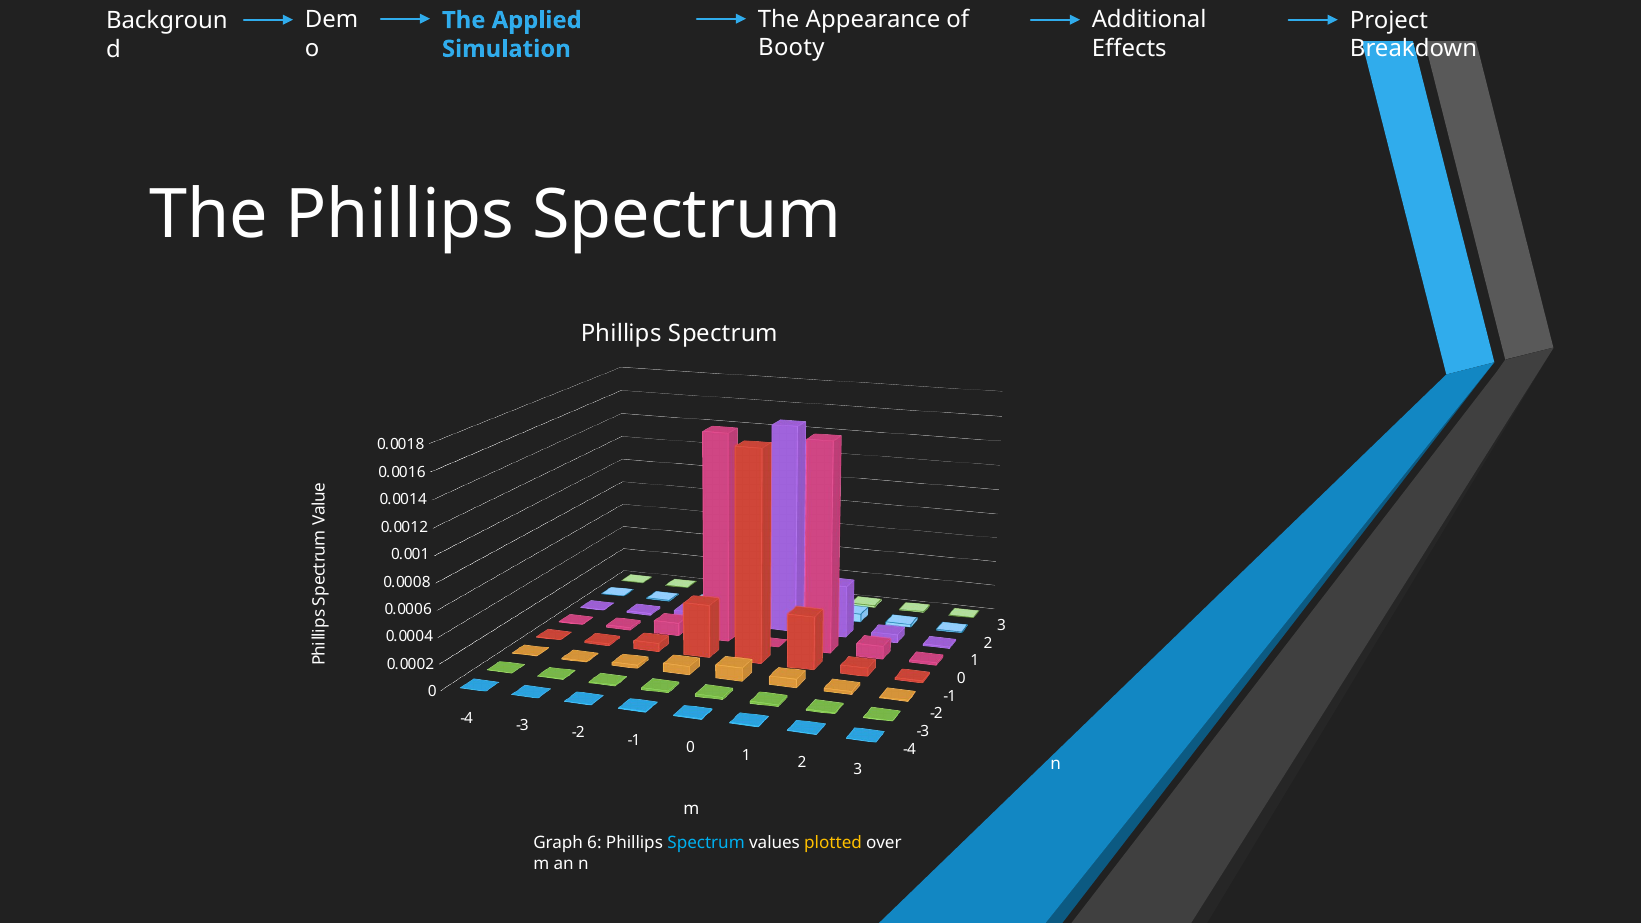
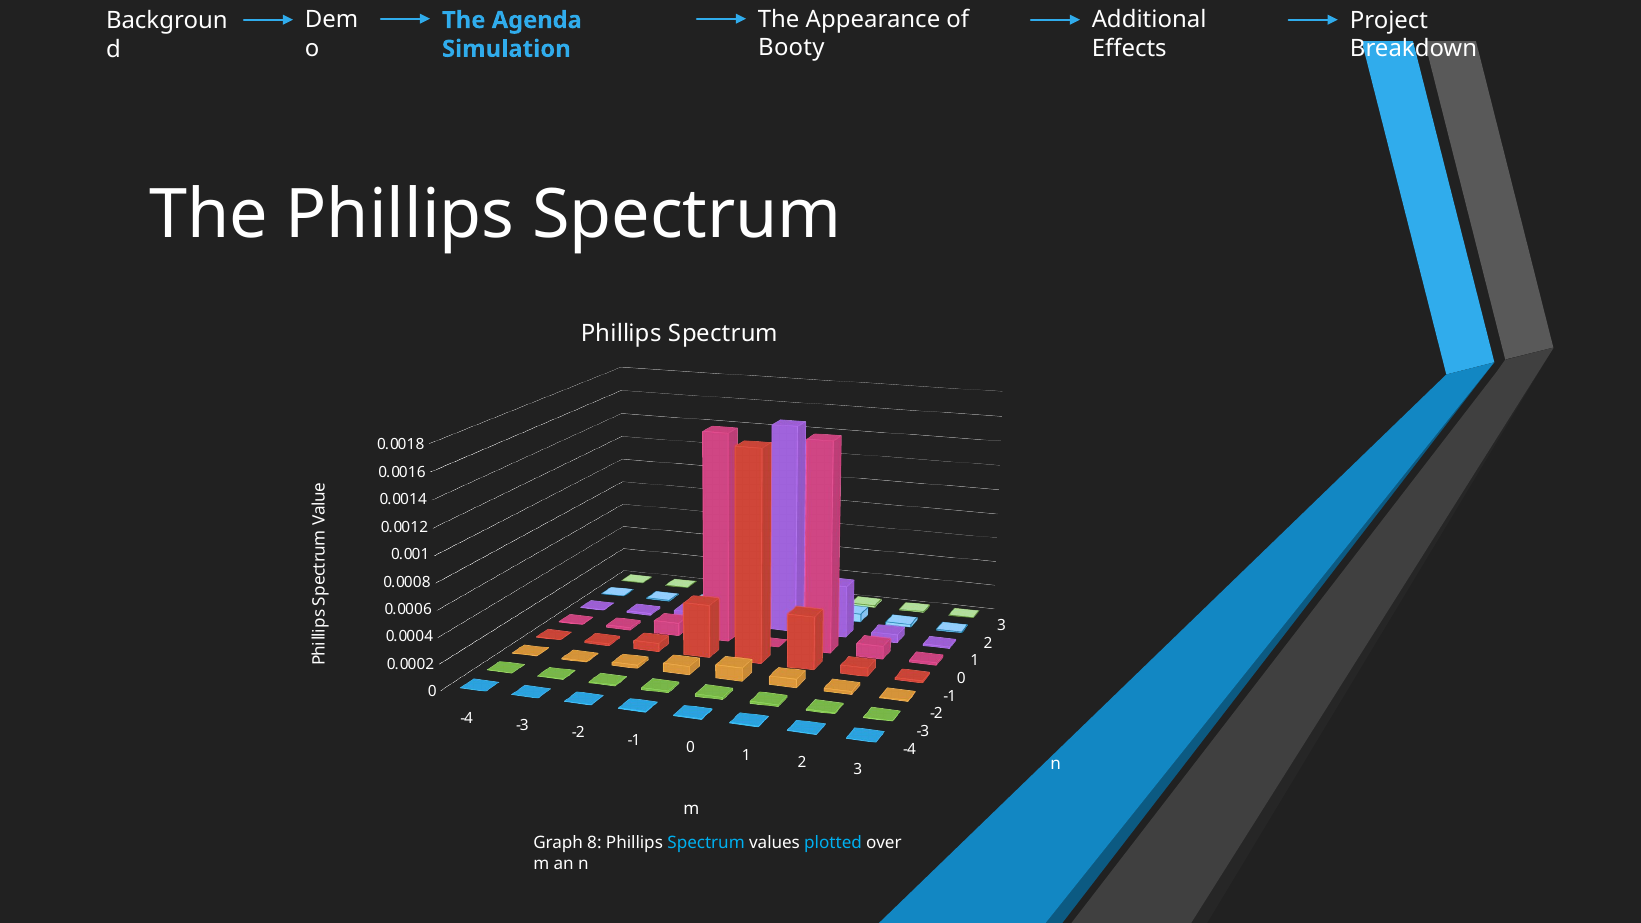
Applied: Applied -> Agenda
6: 6 -> 8
plotted colour: yellow -> light blue
